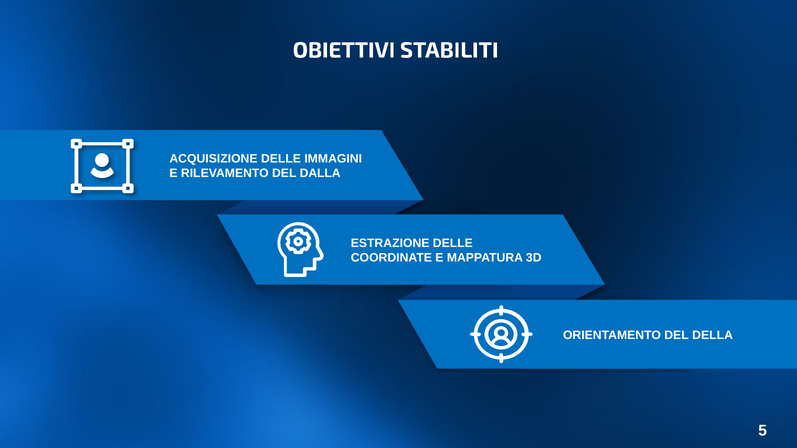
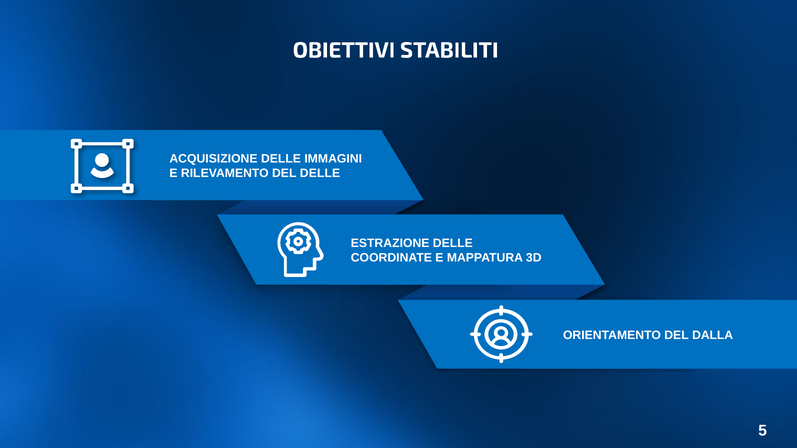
DEL DALLA: DALLA -> DELLE
DELLA: DELLA -> DALLA
